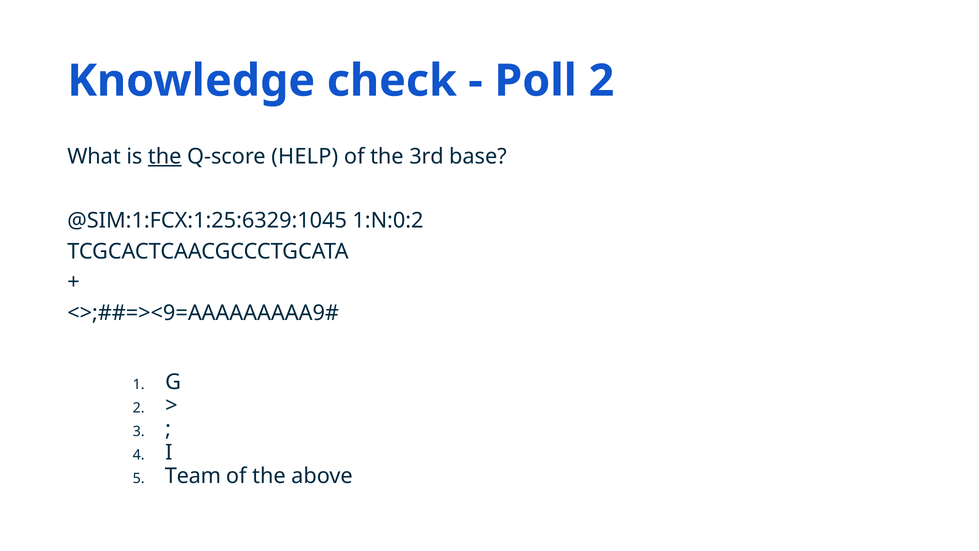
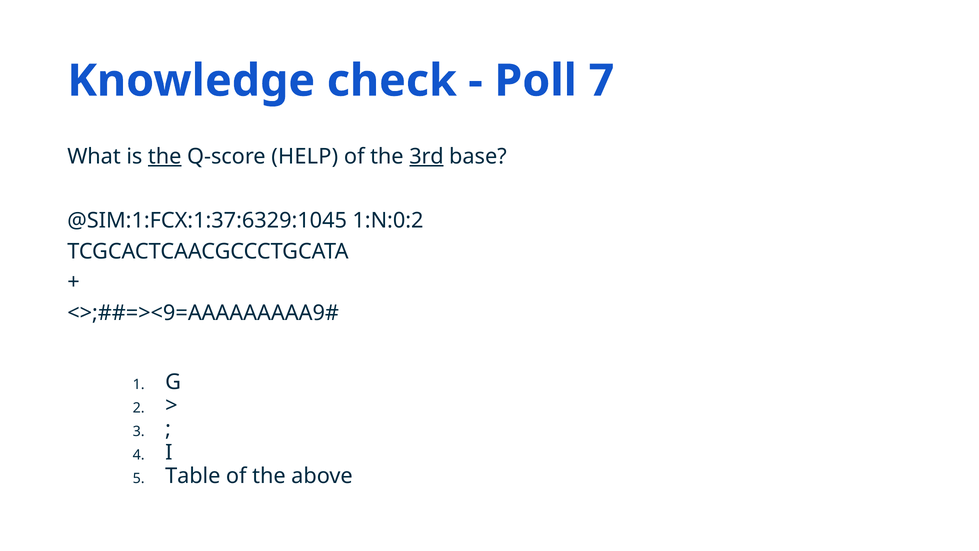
Poll 2: 2 -> 7
3rd underline: none -> present
@SIM:1:FCX:1:25:6329:1045: @SIM:1:FCX:1:25:6329:1045 -> @SIM:1:FCX:1:37:6329:1045
Team: Team -> Table
